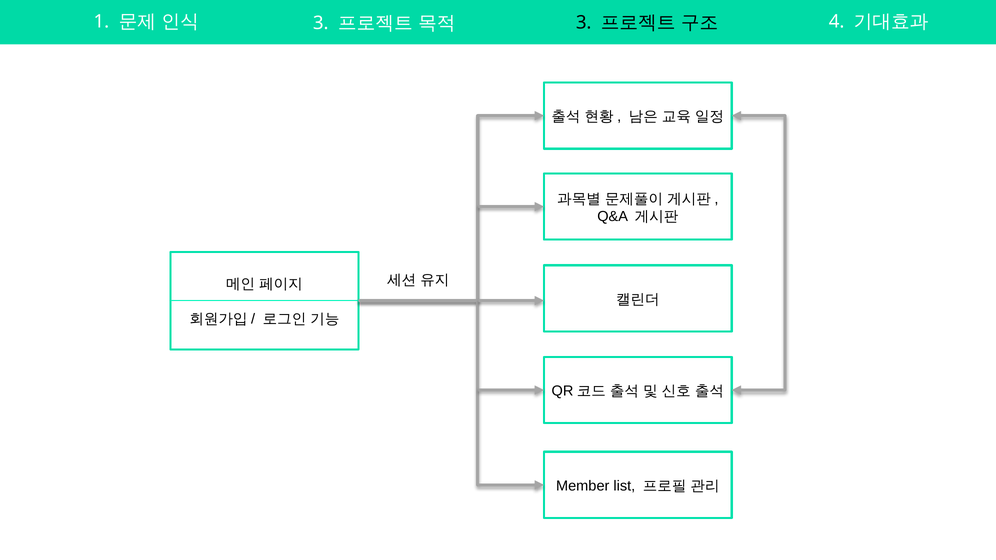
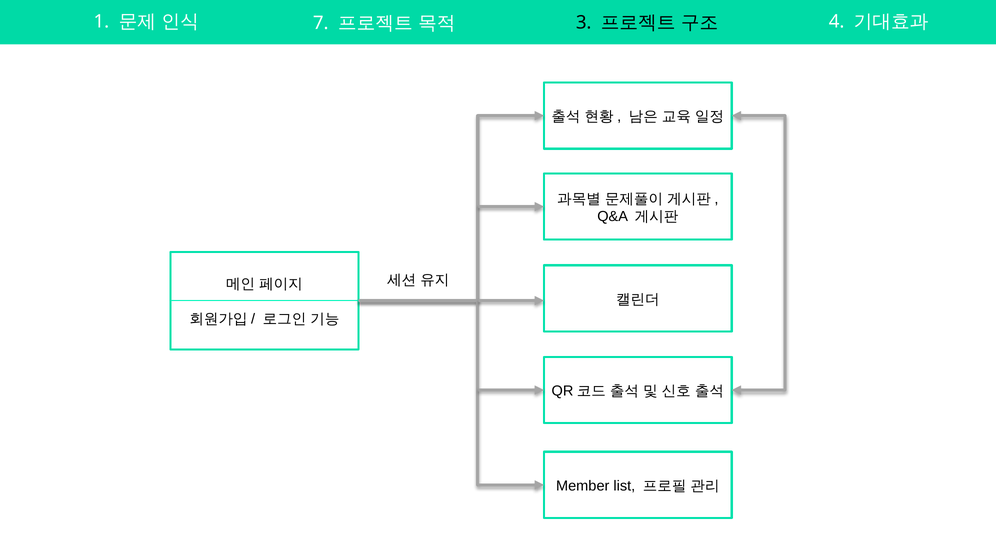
3 at (321, 23): 3 -> 7
